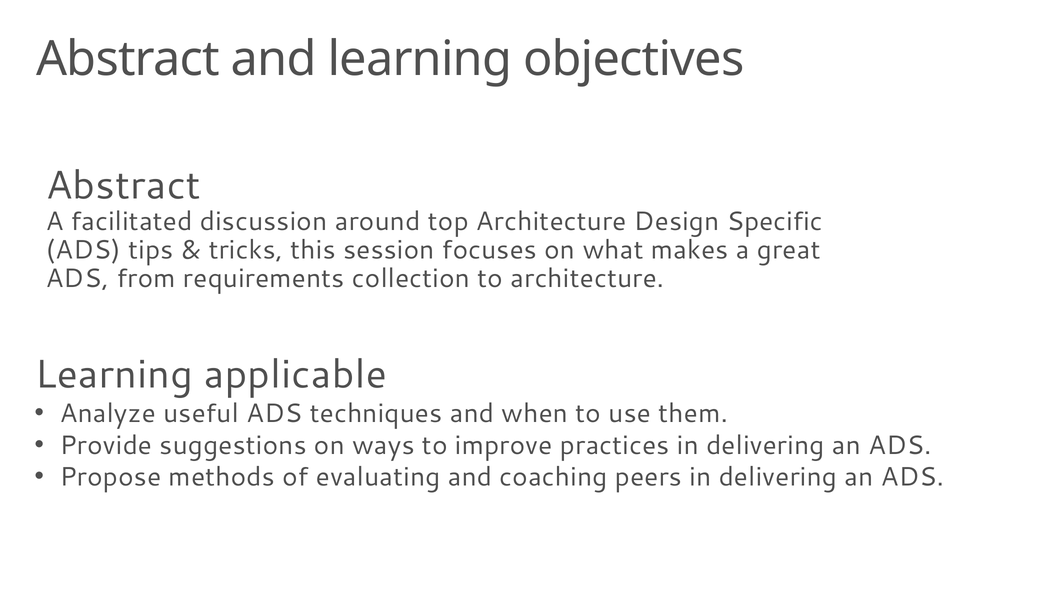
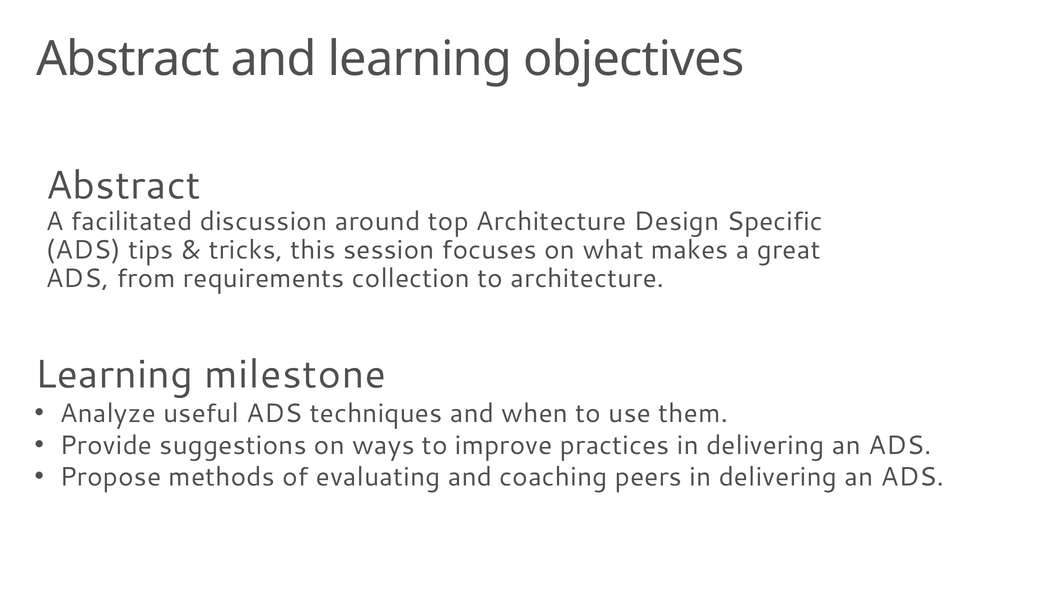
applicable: applicable -> milestone
